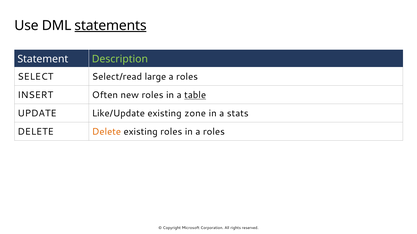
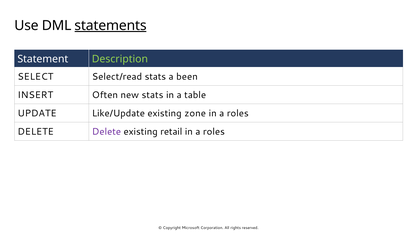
Select/read large: large -> stats
roles at (187, 77): roles -> been
new roles: roles -> stats
table underline: present -> none
stats at (238, 114): stats -> roles
Delete at (106, 132) colour: orange -> purple
existing roles: roles -> retail
